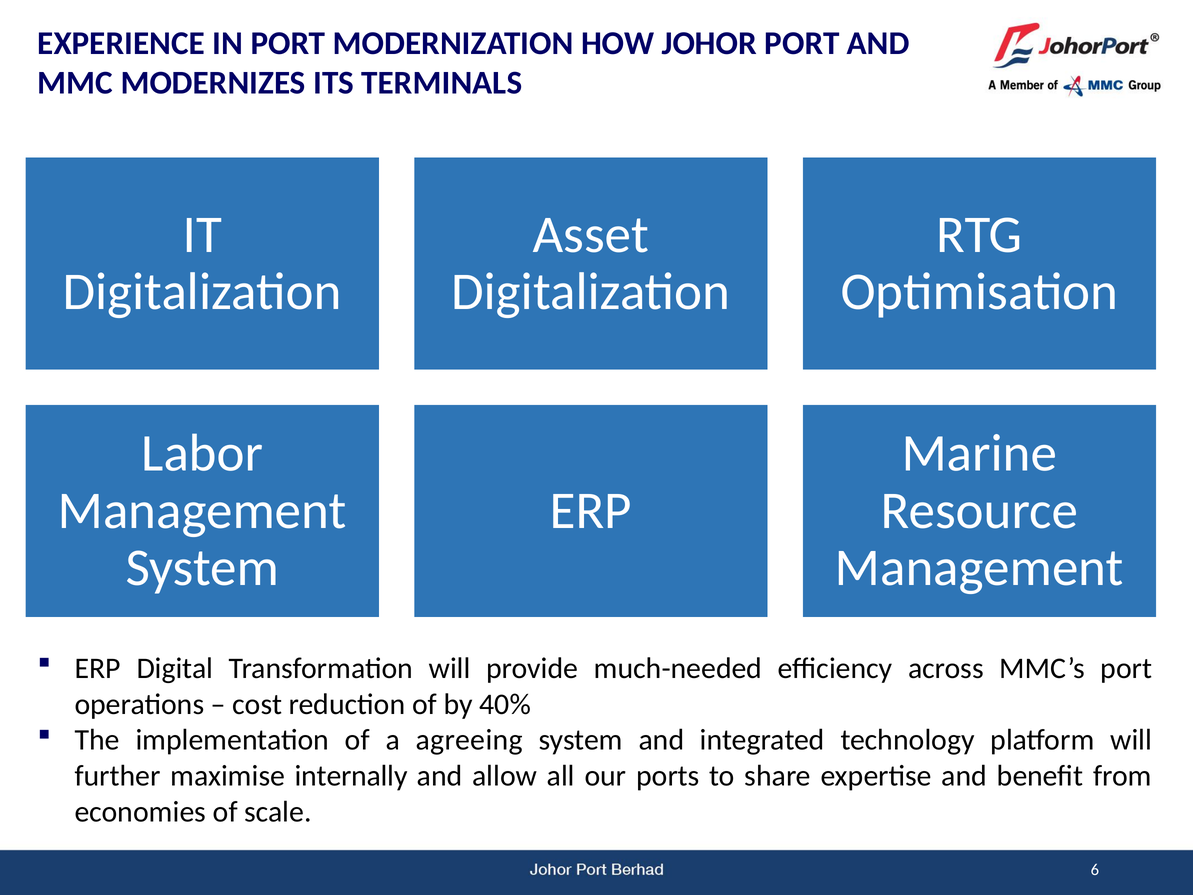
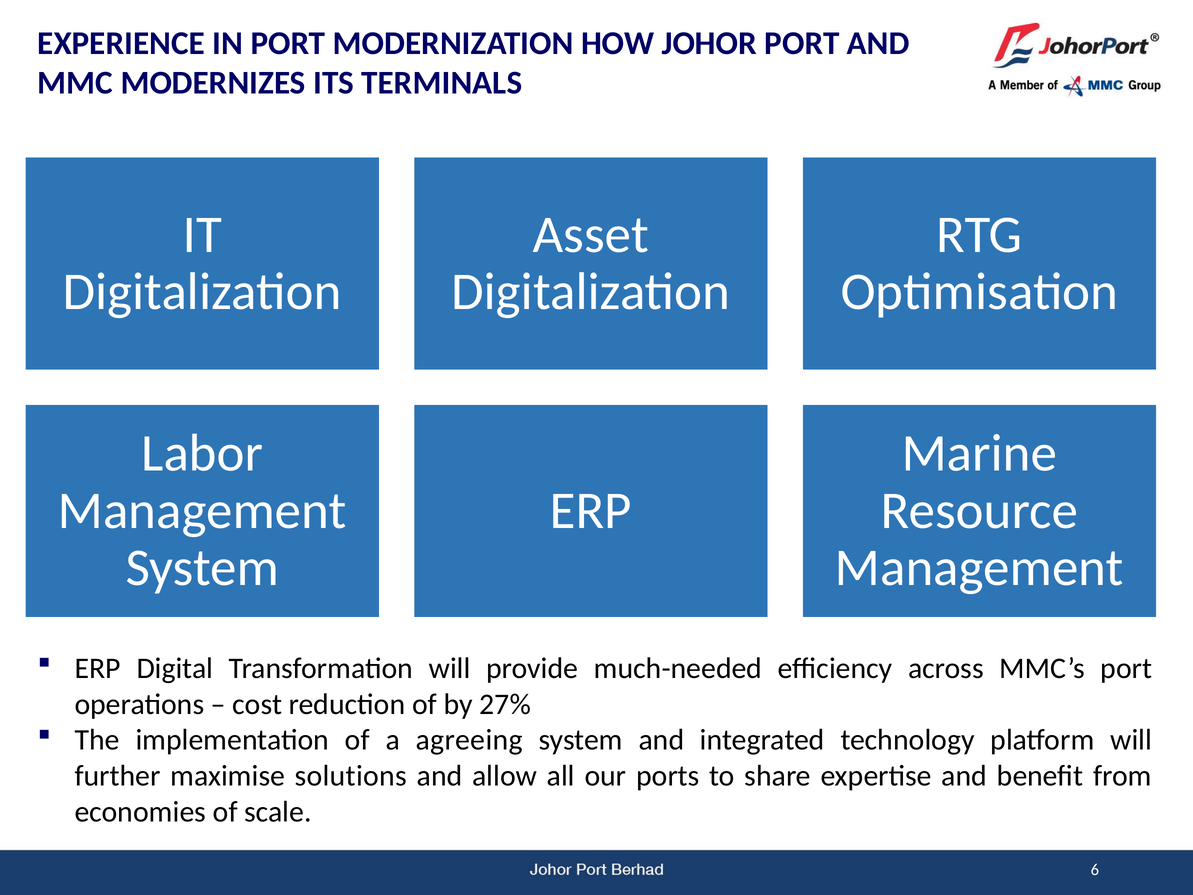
40%: 40% -> 27%
internally: internally -> solutions
